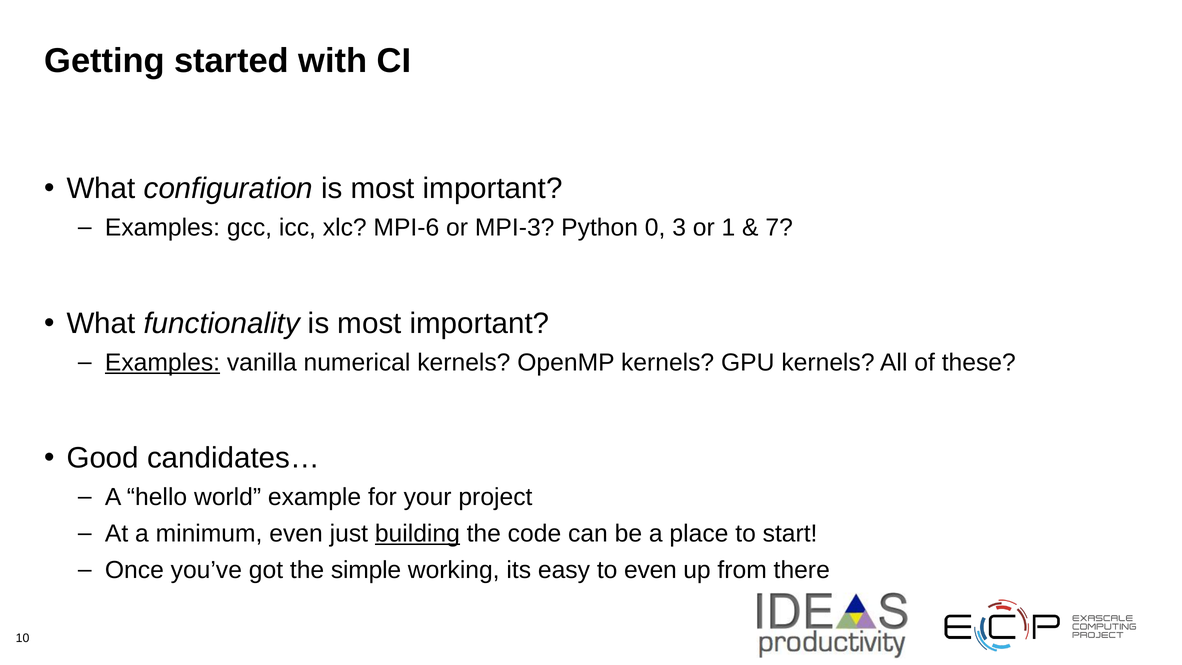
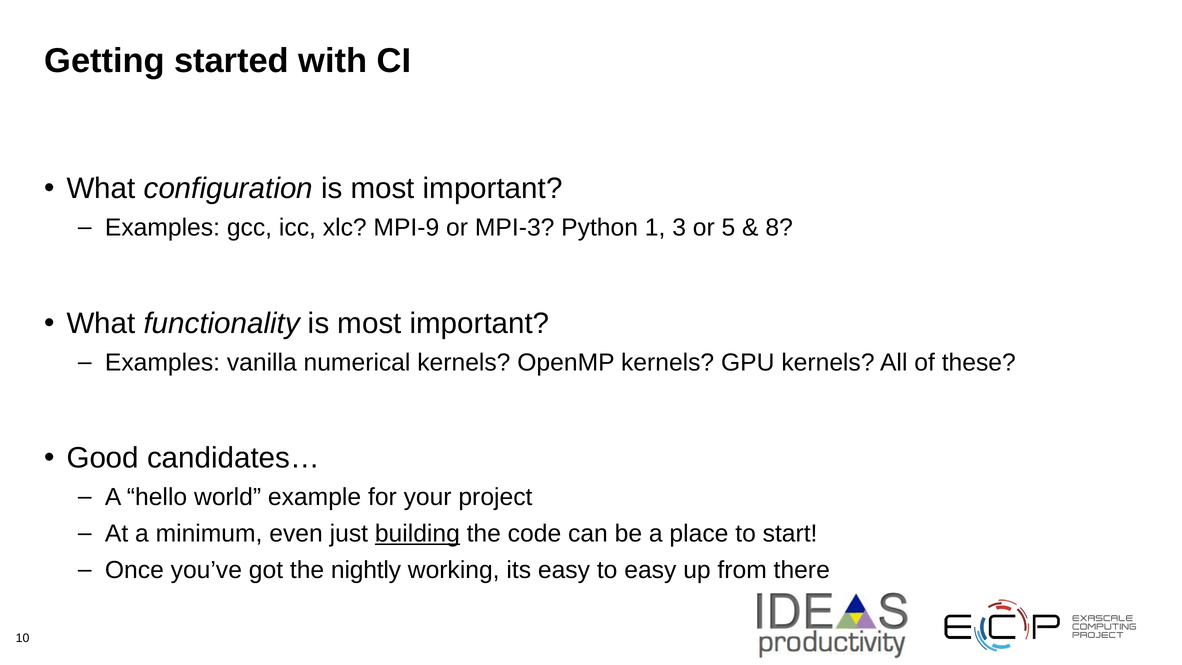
MPI-6: MPI-6 -> MPI-9
0: 0 -> 1
1: 1 -> 5
7: 7 -> 8
Examples at (163, 363) underline: present -> none
simple: simple -> nightly
to even: even -> easy
